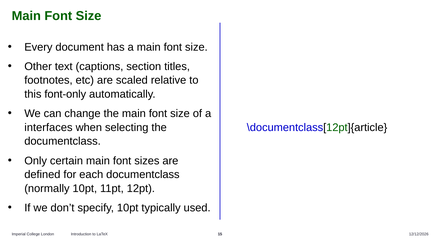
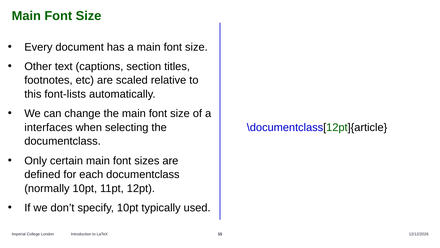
font-only: font-only -> font-lists
